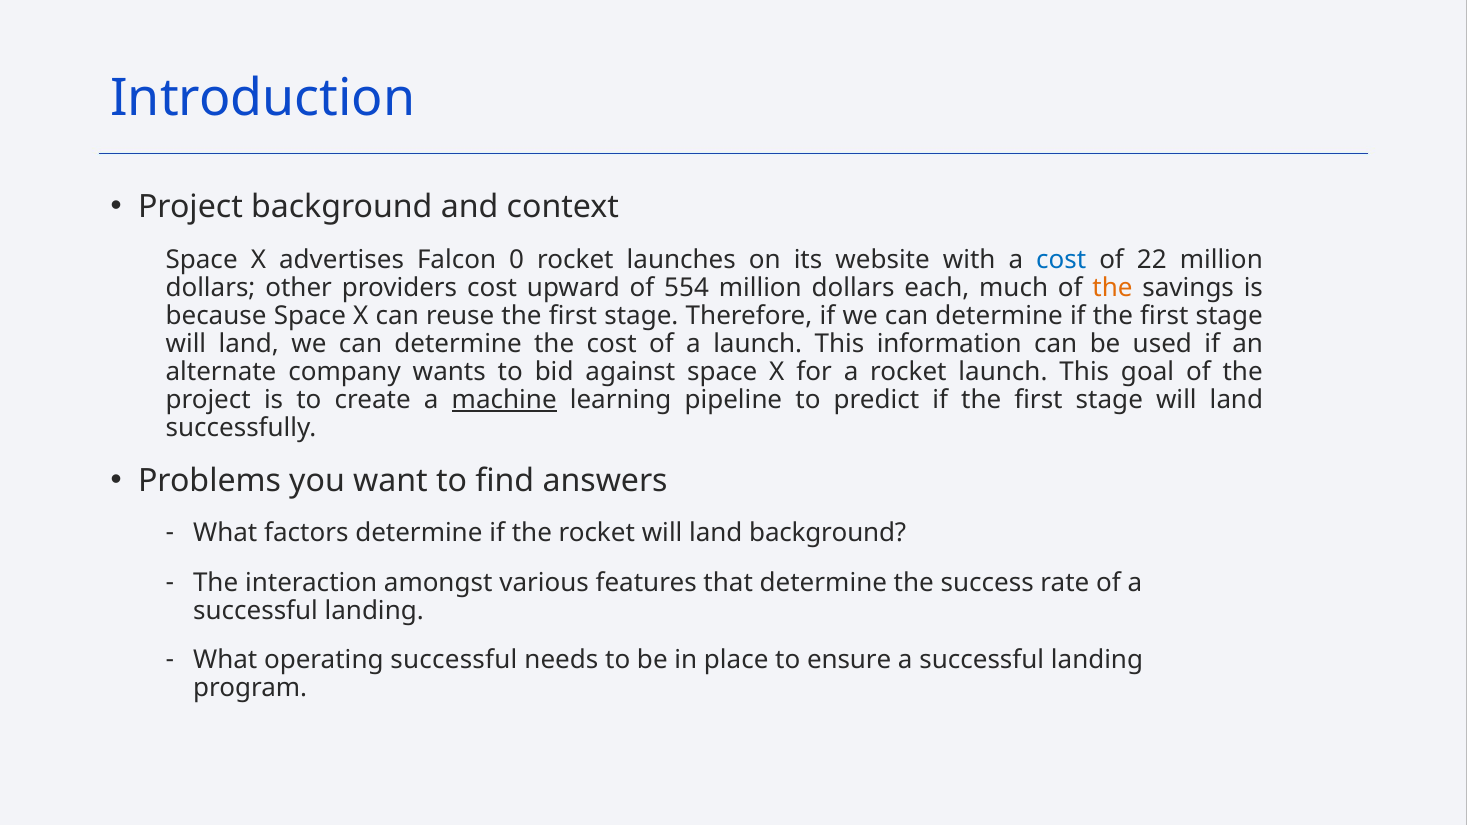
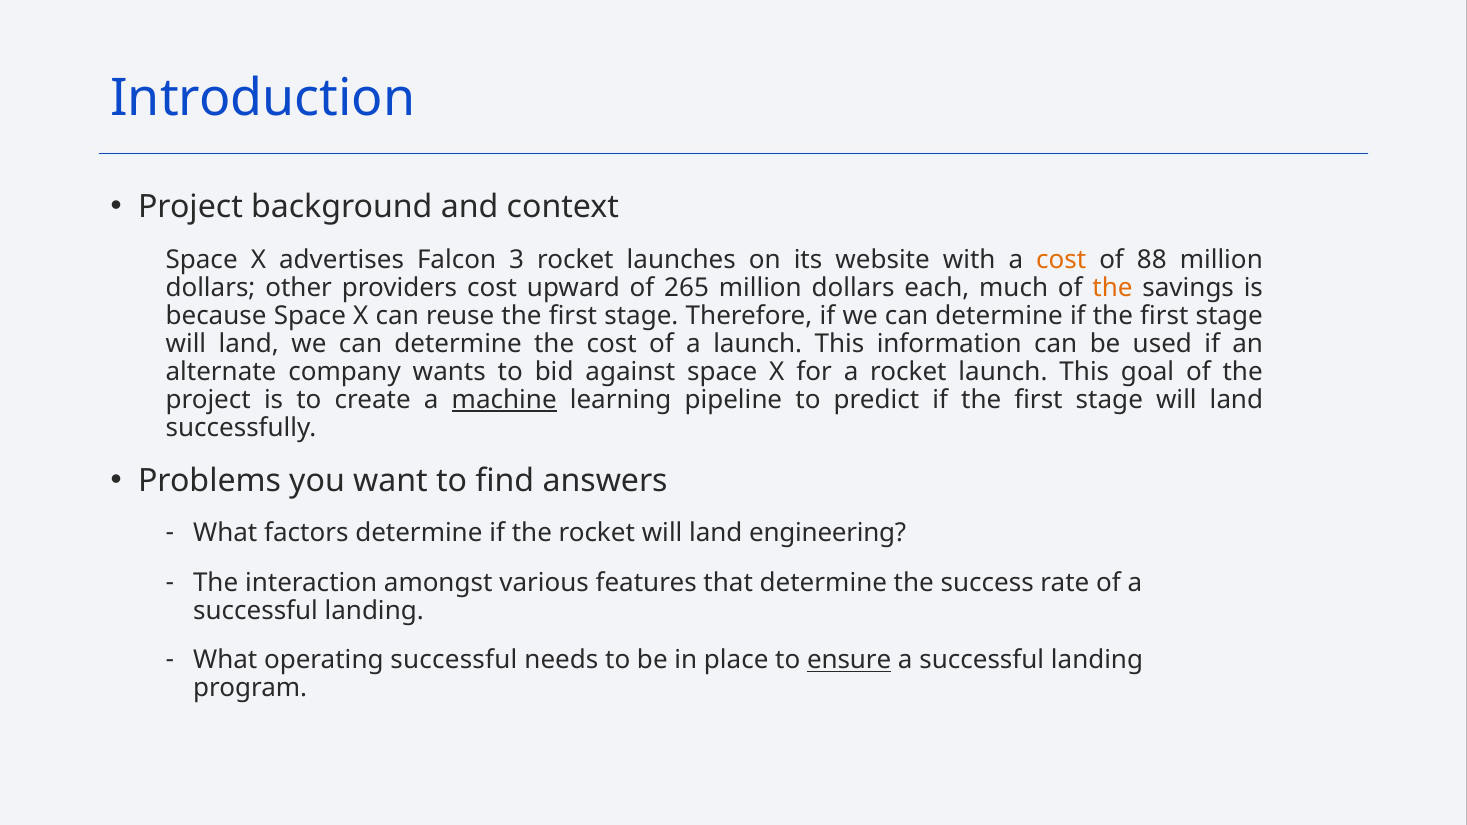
0: 0 -> 3
cost at (1061, 260) colour: blue -> orange
22: 22 -> 88
554: 554 -> 265
land background: background -> engineering
ensure underline: none -> present
